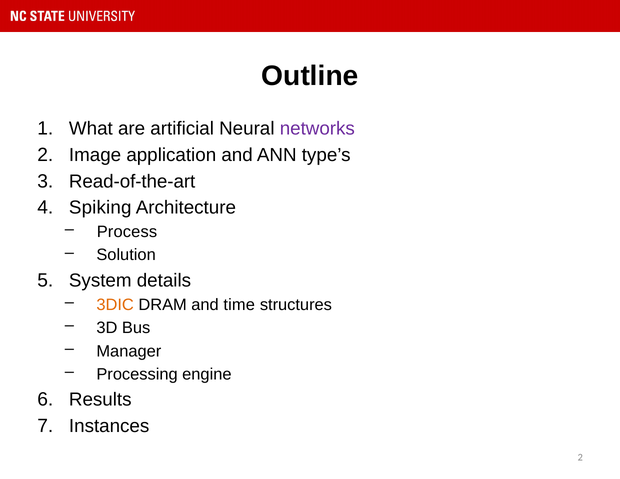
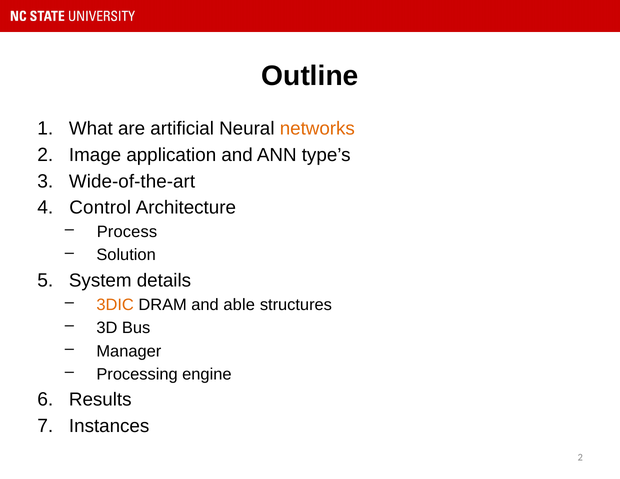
networks colour: purple -> orange
Read-of-the-art: Read-of-the-art -> Wide-of-the-art
Spiking: Spiking -> Control
time: time -> able
